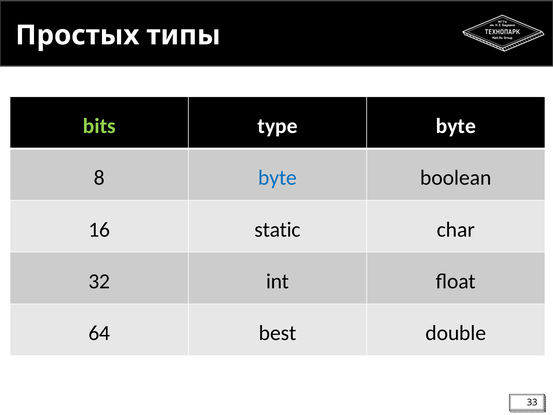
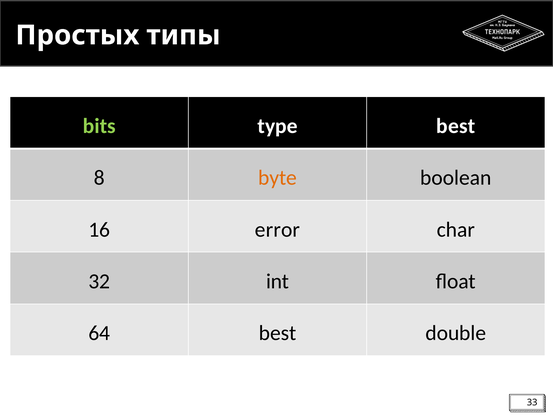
type byte: byte -> best
byte at (278, 178) colour: blue -> orange
static: static -> error
